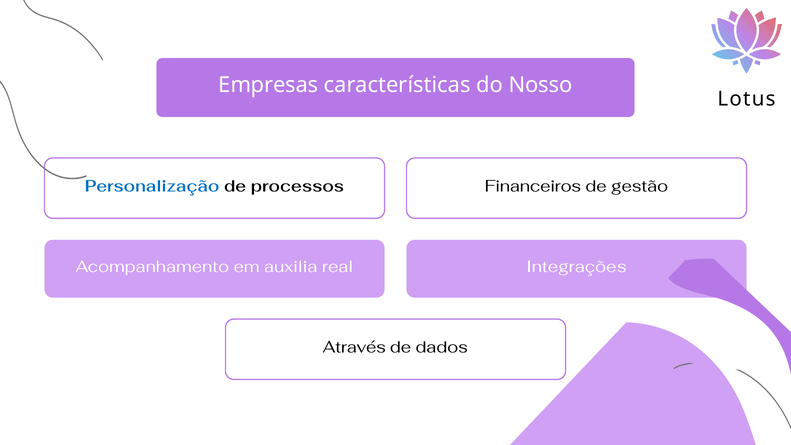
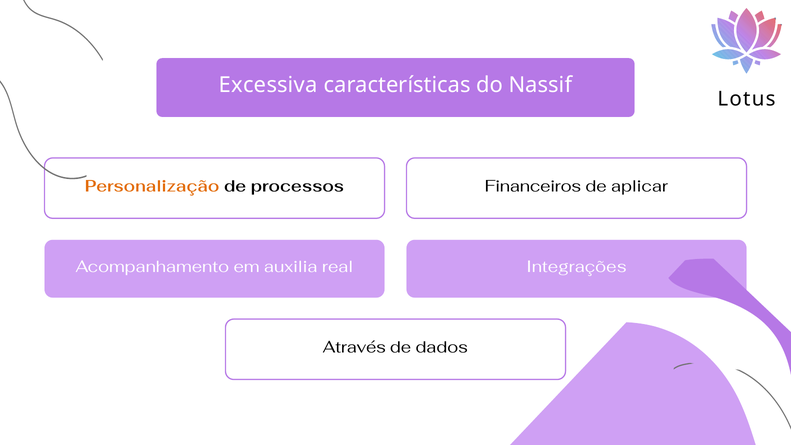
Empresas: Empresas -> Excessiva
Nosso: Nosso -> Nassif
Personalização colour: blue -> orange
gestão: gestão -> aplicar
